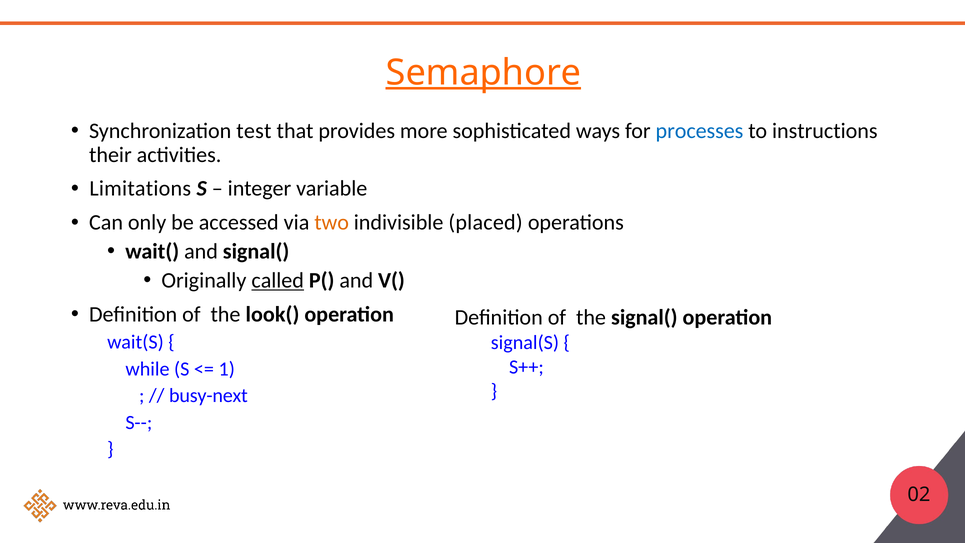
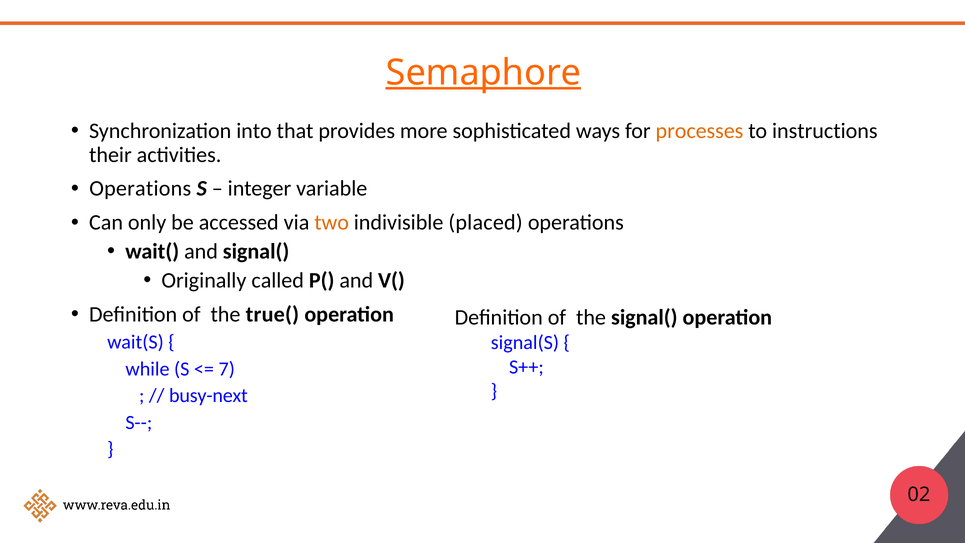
test: test -> into
processes colour: blue -> orange
Limitations at (140, 189): Limitations -> Operations
called underline: present -> none
look(: look( -> true(
1: 1 -> 7
